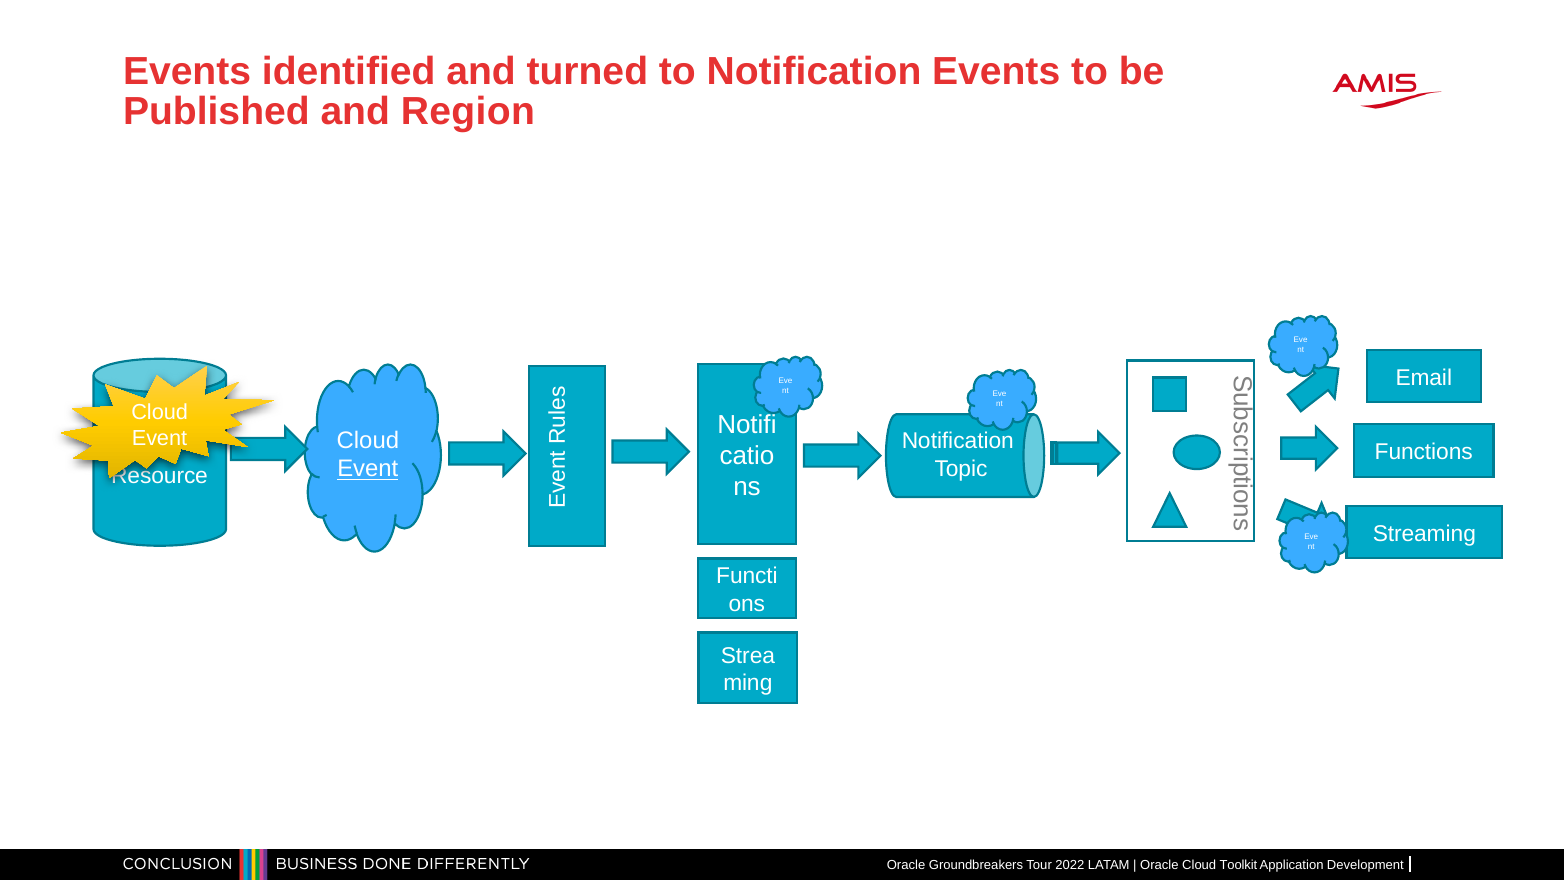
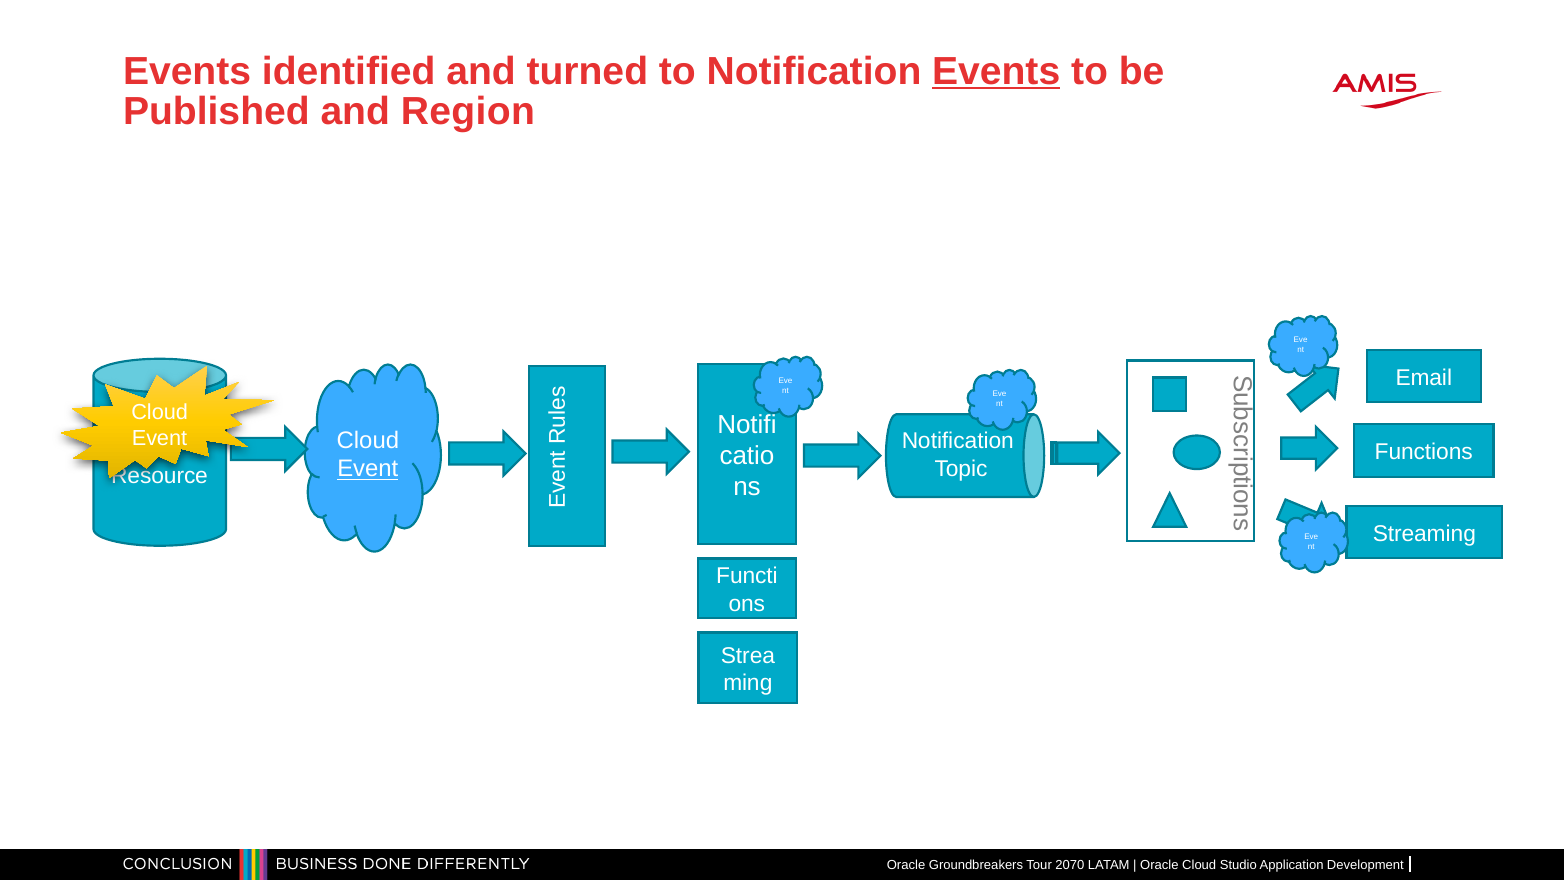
Events at (996, 71) underline: none -> present
2022: 2022 -> 2070
Toolkit: Toolkit -> Studio
